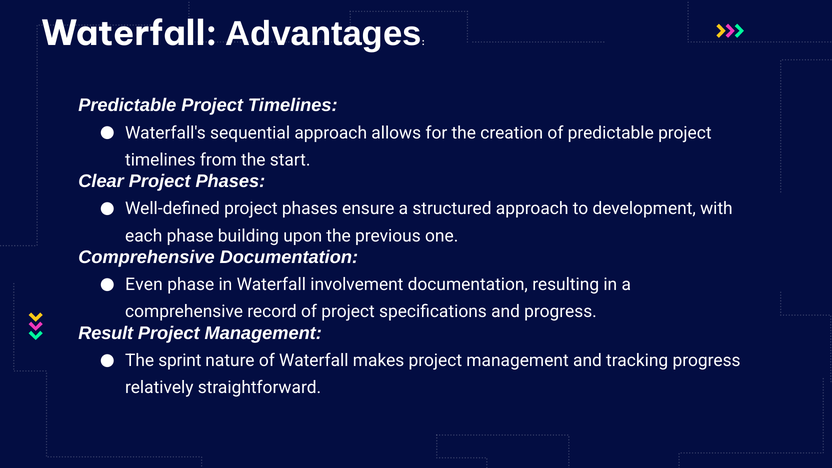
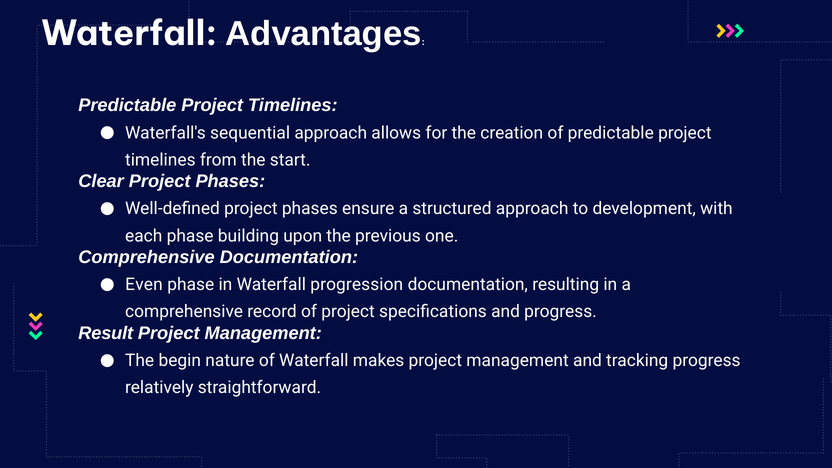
involvement: involvement -> progression
sprint: sprint -> begin
